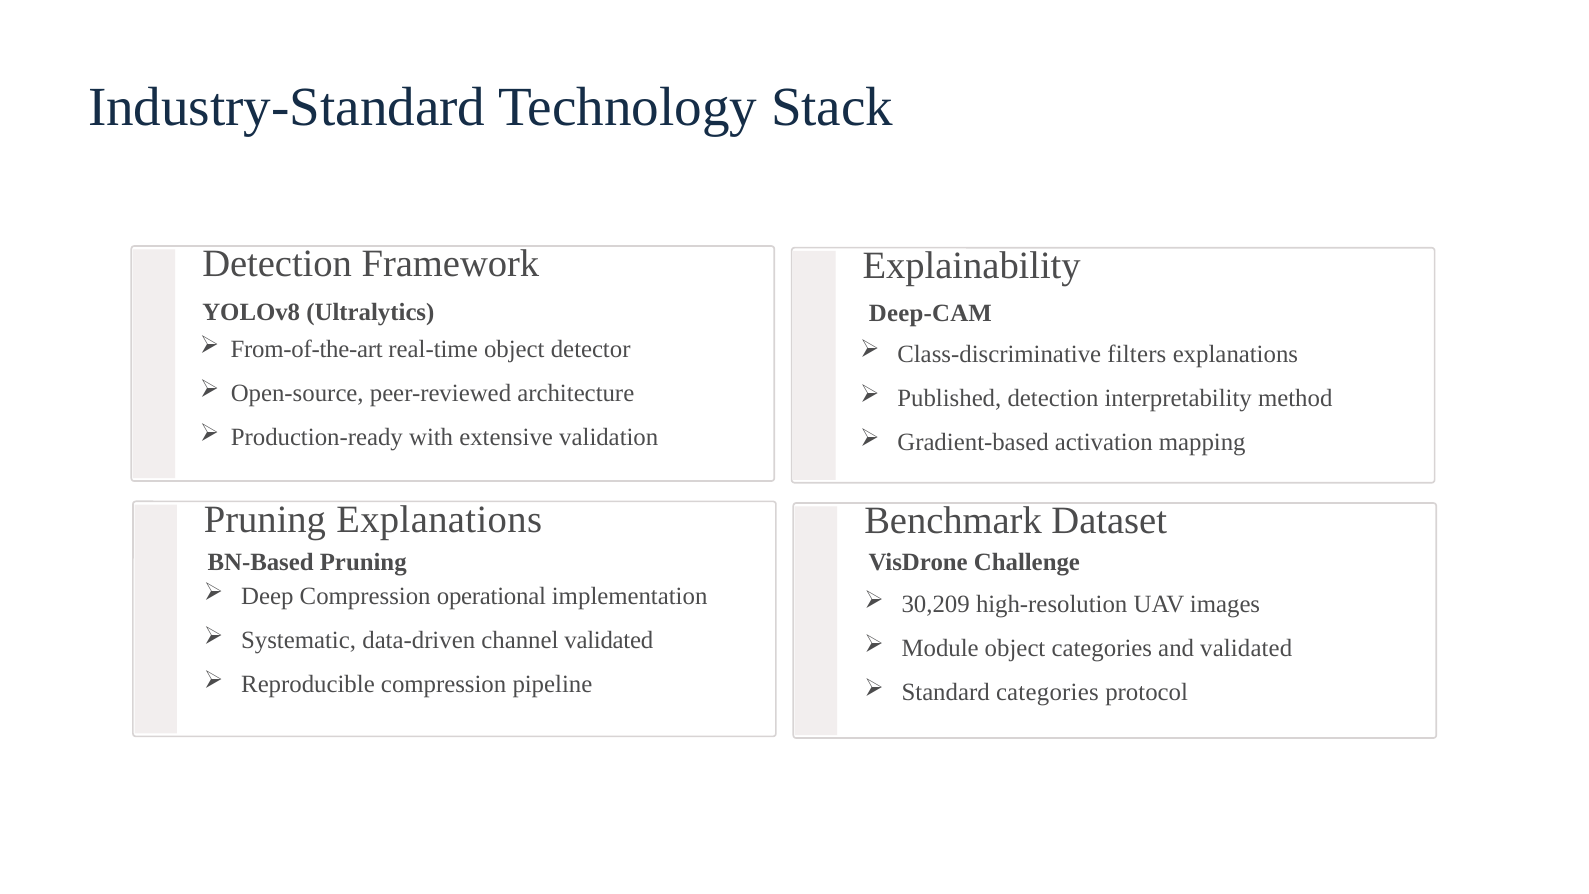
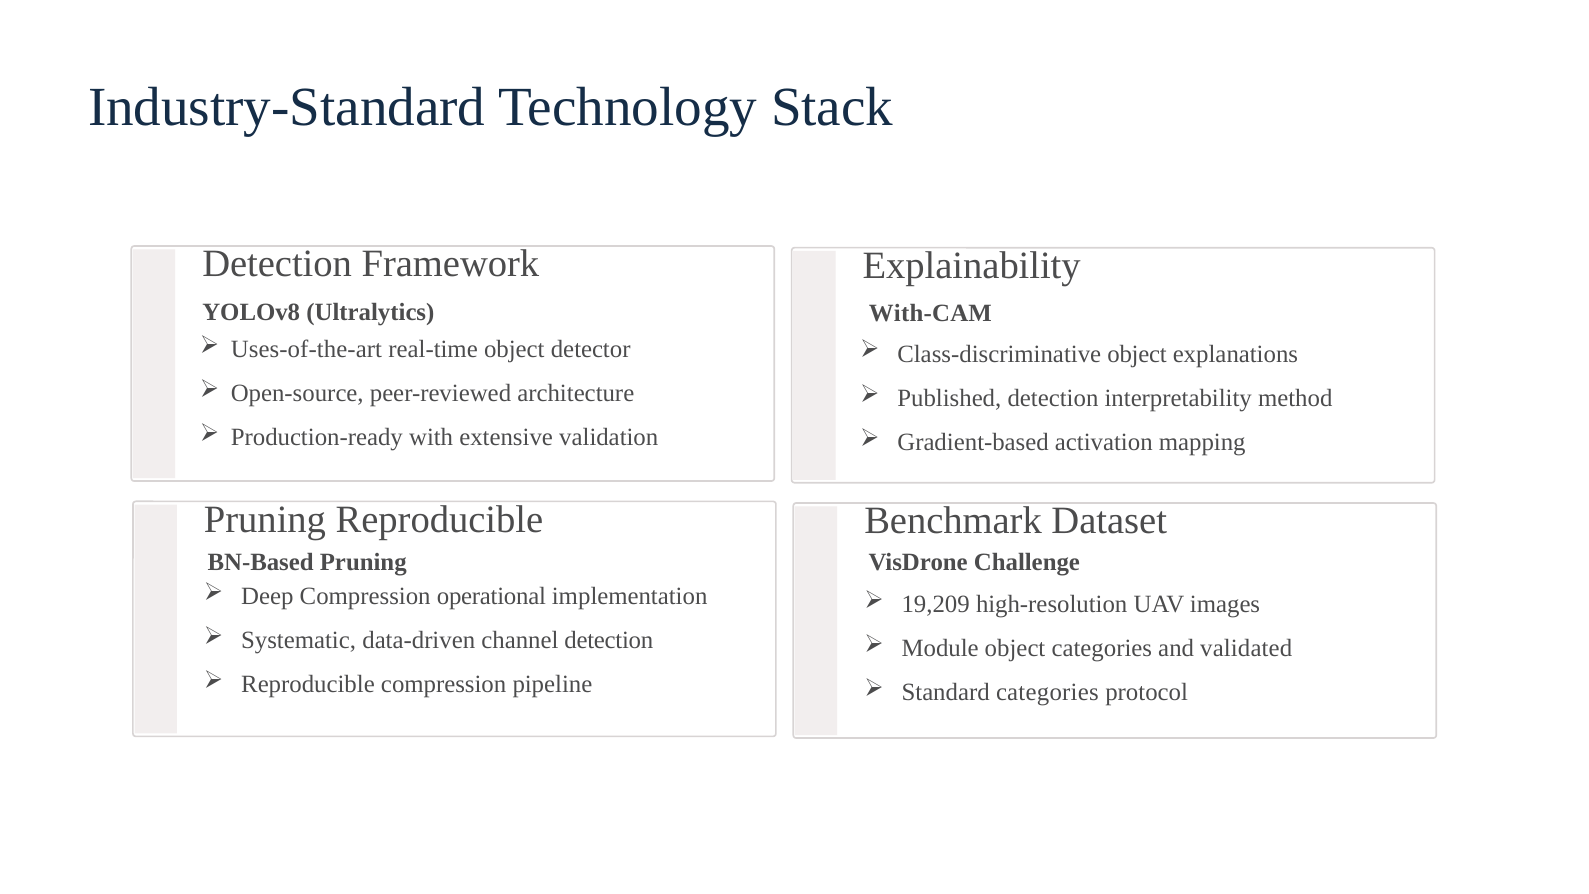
Deep-CAM: Deep-CAM -> With-CAM
From-of-the-art: From-of-the-art -> Uses-of-the-art
Class-discriminative filters: filters -> object
Pruning Explanations: Explanations -> Reproducible
30,209: 30,209 -> 19,209
channel validated: validated -> detection
